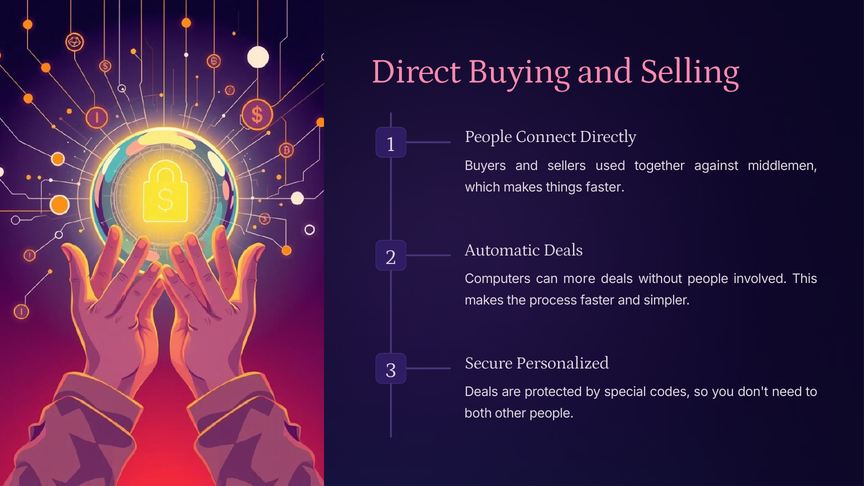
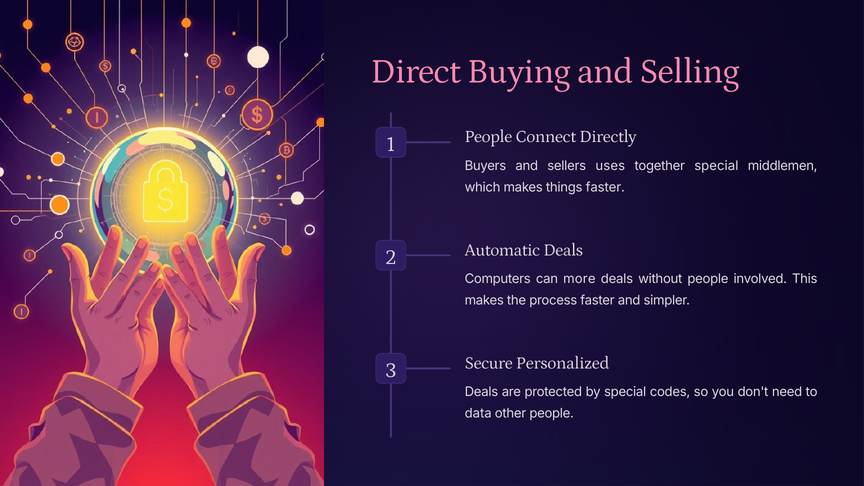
used: used -> uses
together against: against -> special
both: both -> data
